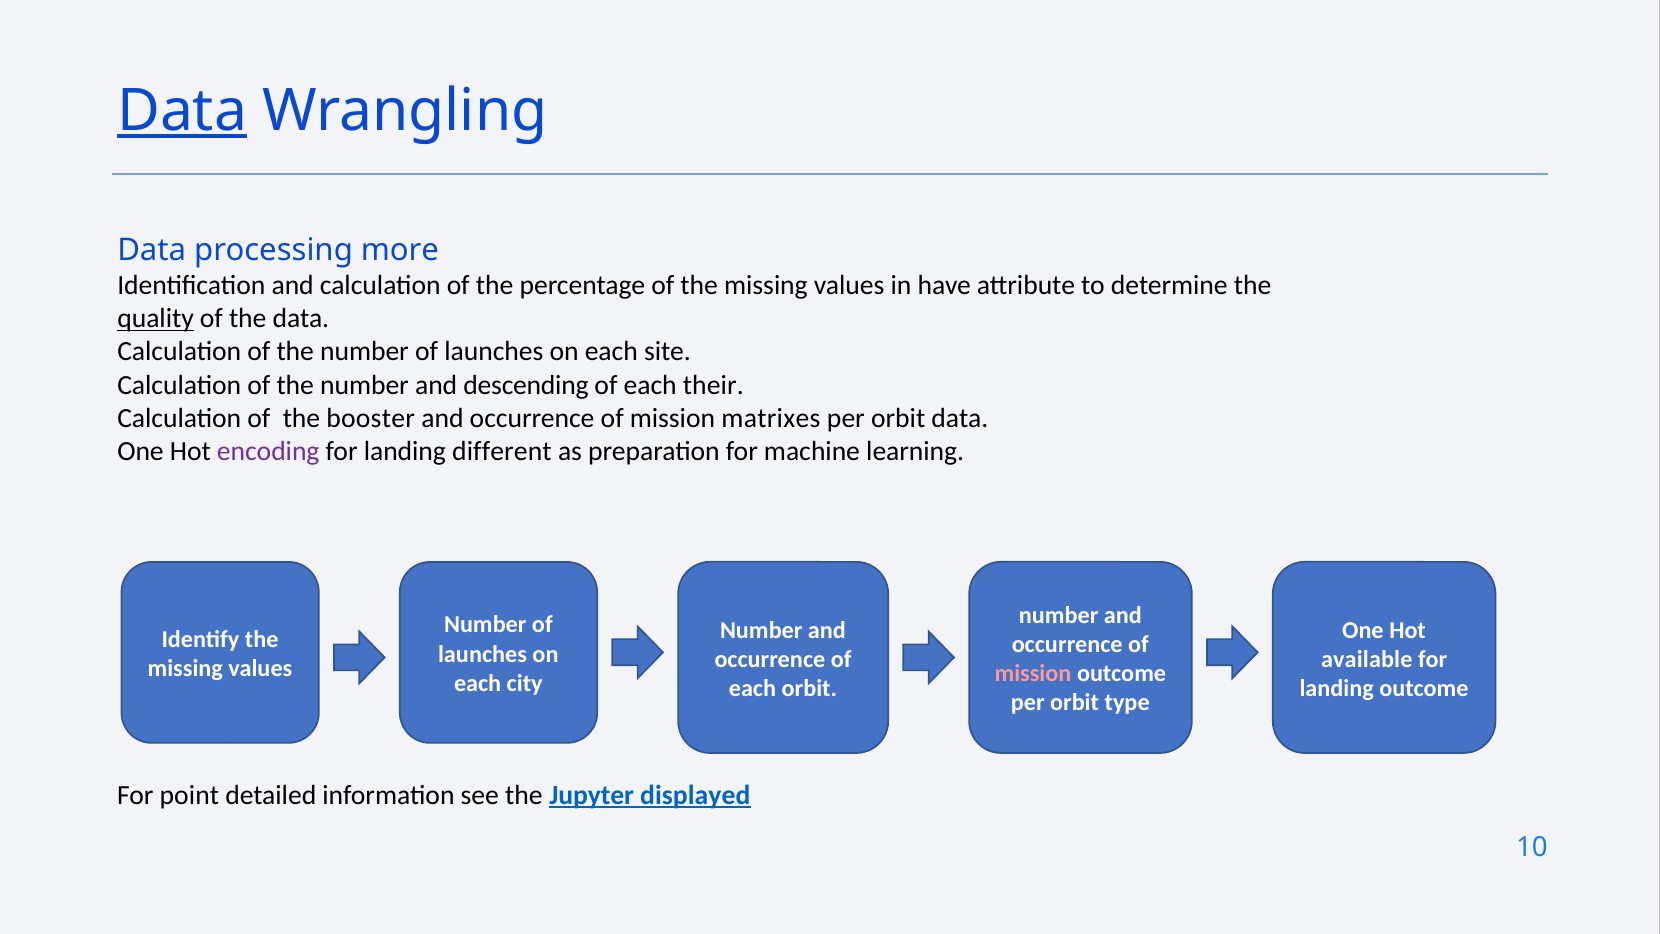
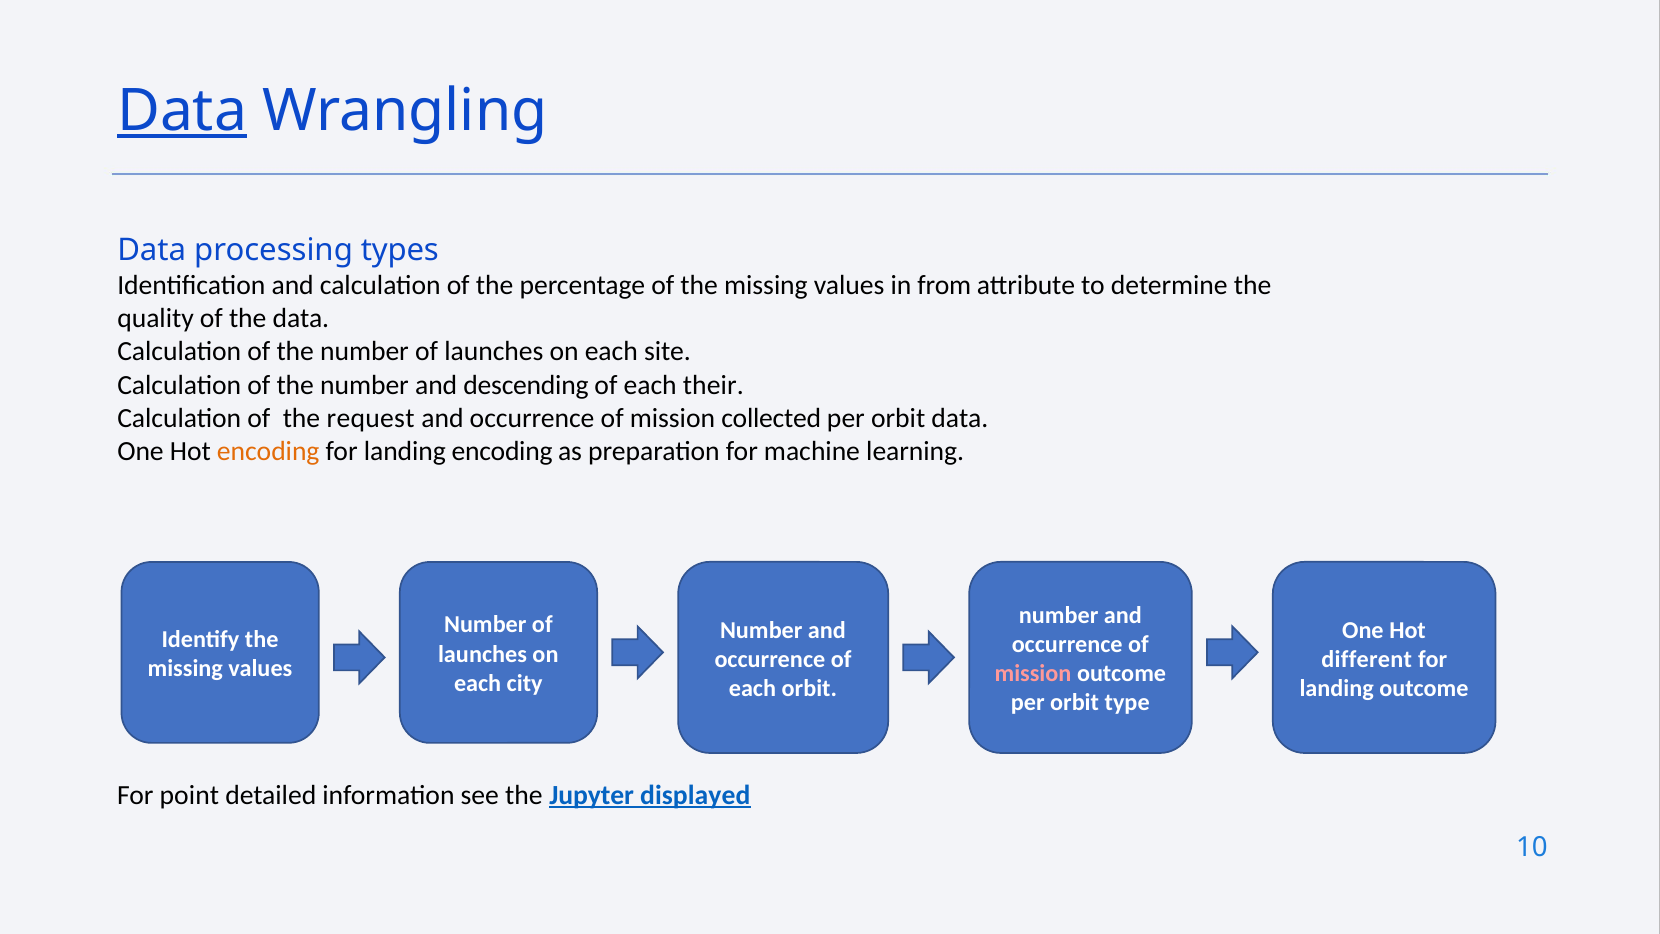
more: more -> types
have: have -> from
quality underline: present -> none
booster: booster -> request
matrixes: matrixes -> collected
encoding at (268, 451) colour: purple -> orange
landing different: different -> encoding
available: available -> different
